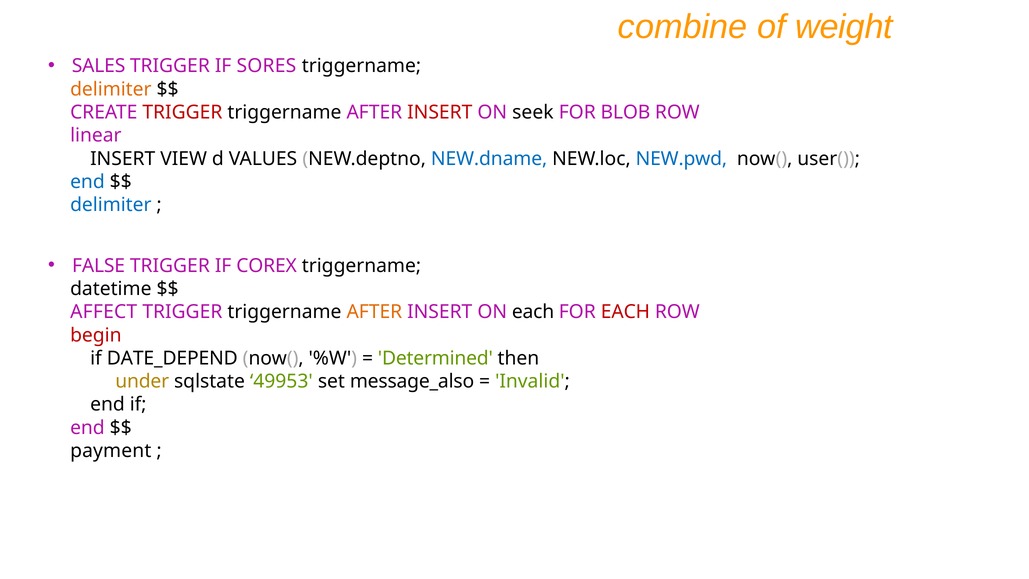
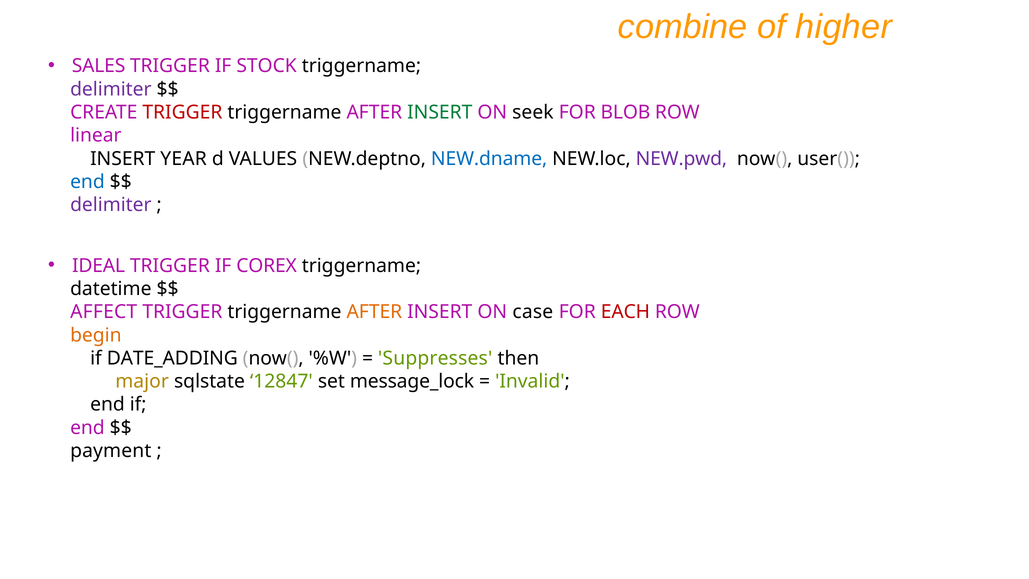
weight: weight -> higher
SORES: SORES -> STOCK
delimiter at (111, 89) colour: orange -> purple
INSERT at (440, 112) colour: red -> green
VIEW: VIEW -> YEAR
NEW.pwd colour: blue -> purple
delimiter at (111, 205) colour: blue -> purple
FALSE: FALSE -> IDEAL
ON each: each -> case
begin colour: red -> orange
DATE_DEPEND: DATE_DEPEND -> DATE_ADDING
Determined: Determined -> Suppresses
under: under -> major
49953: 49953 -> 12847
message_also: message_also -> message_lock
